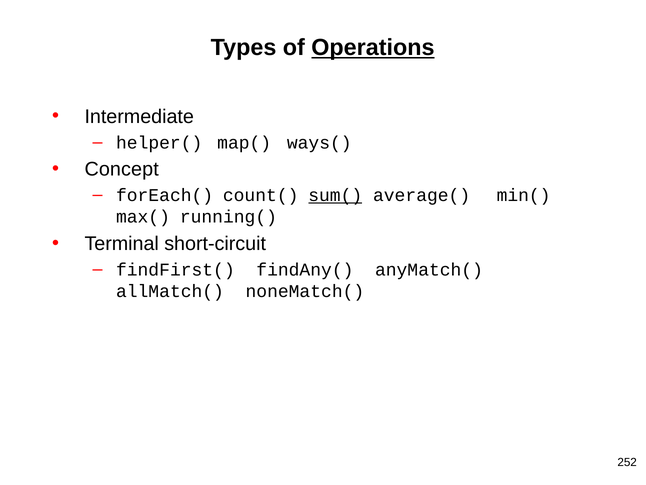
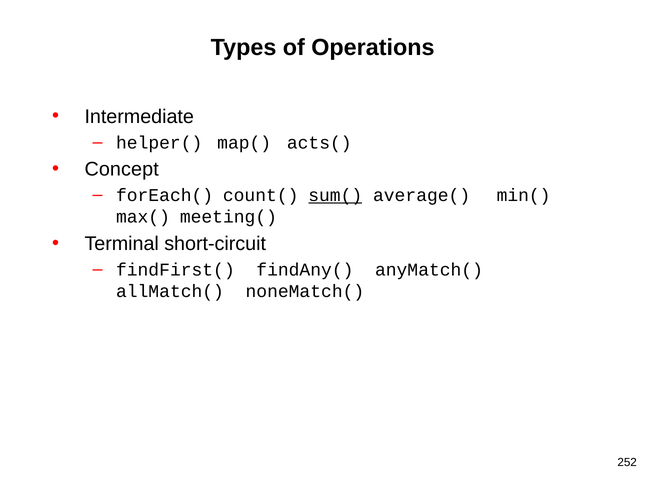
Operations underline: present -> none
ways(: ways( -> acts(
running(: running( -> meeting(
